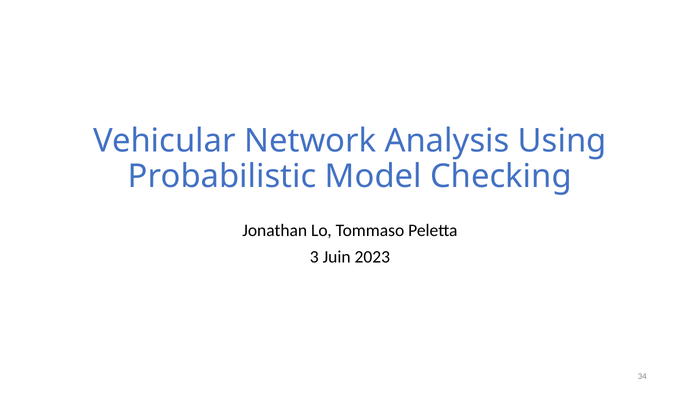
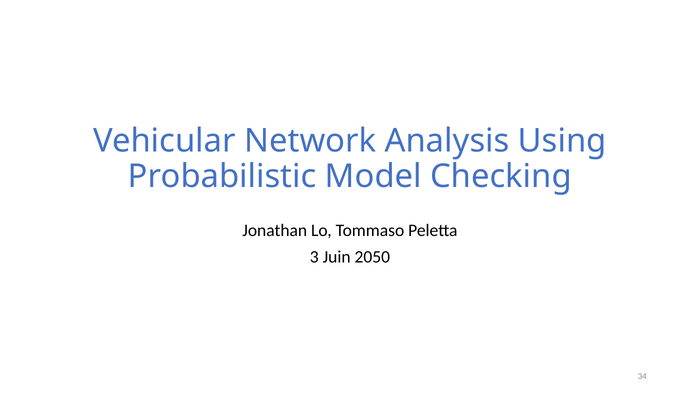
2023: 2023 -> 2050
